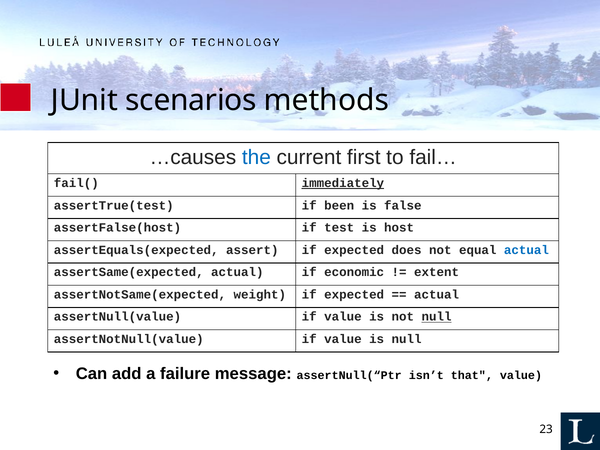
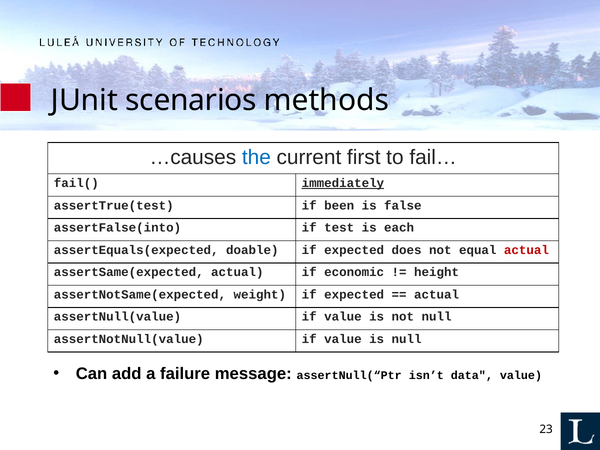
assertFalse(host: assertFalse(host -> assertFalse(into
host: host -> each
assert: assert -> doable
actual at (526, 250) colour: blue -> red
extent: extent -> height
null at (437, 317) underline: present -> none
that: that -> data
